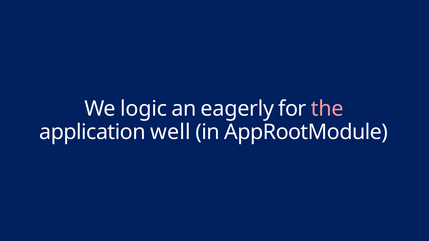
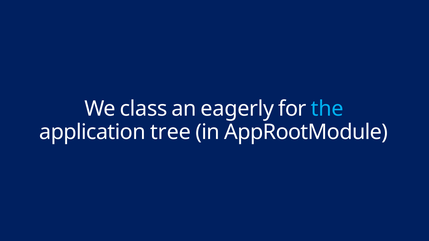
logic: logic -> class
the colour: pink -> light blue
well: well -> tree
